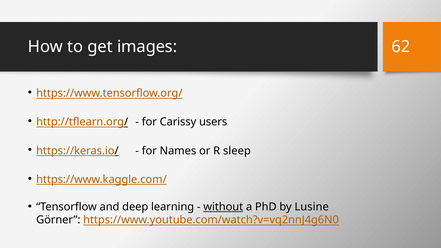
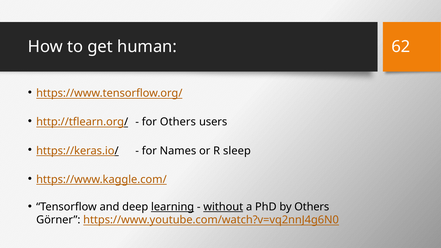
images: images -> human
for Carissy: Carissy -> Others
learning underline: none -> present
by Lusine: Lusine -> Others
